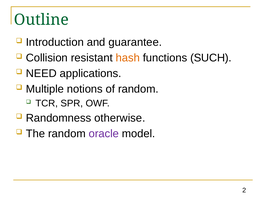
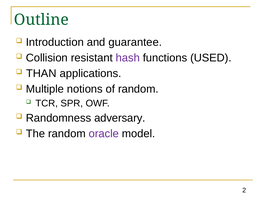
hash colour: orange -> purple
SUCH: SUCH -> USED
NEED: NEED -> THAN
otherwise: otherwise -> adversary
